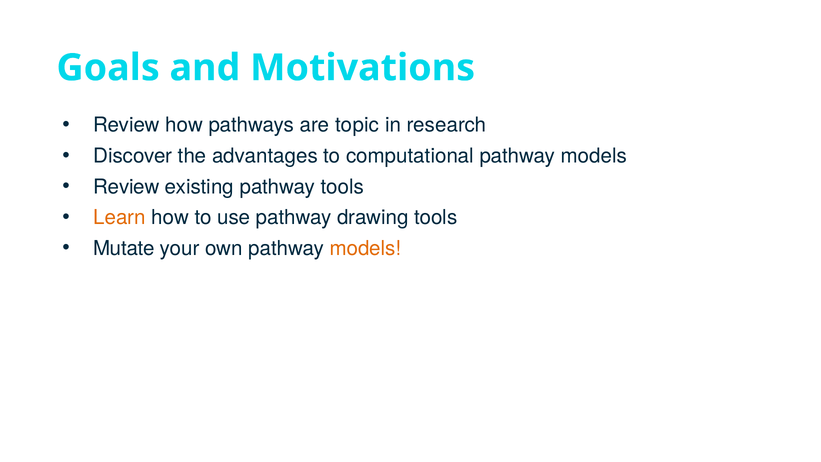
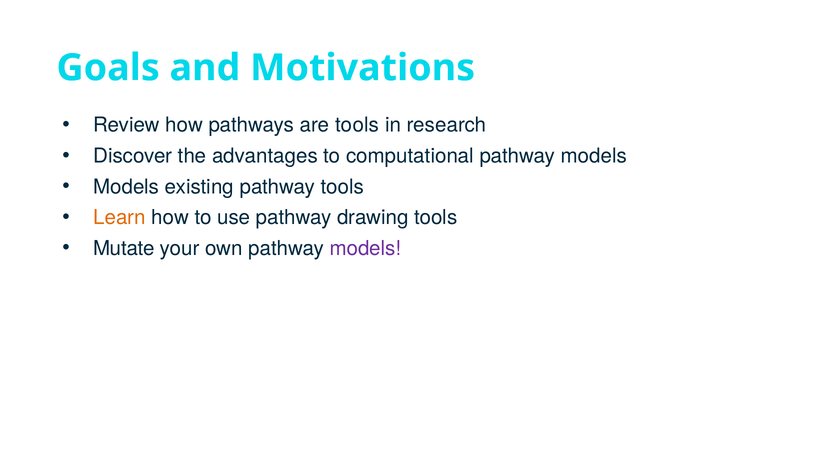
are topic: topic -> tools
Review at (126, 187): Review -> Models
models at (365, 248) colour: orange -> purple
